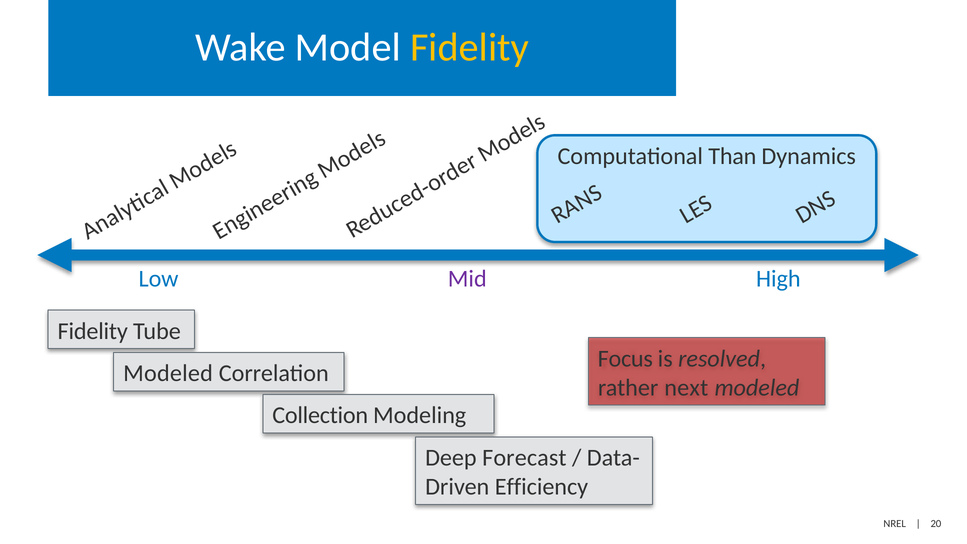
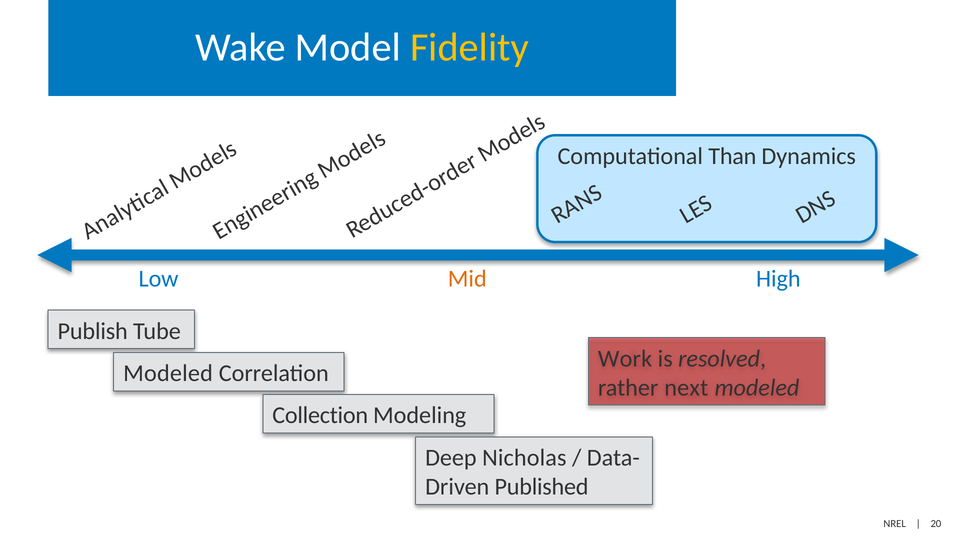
Mid colour: purple -> orange
Fidelity at (93, 331): Fidelity -> Publish
Focus: Focus -> Work
Forecast: Forecast -> Nicholas
Efficiency: Efficiency -> Published
